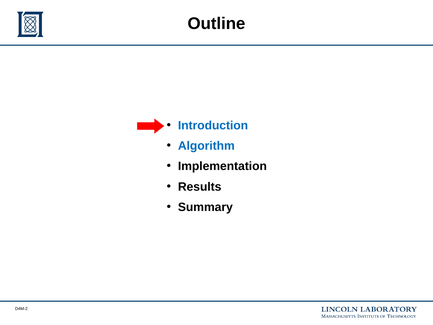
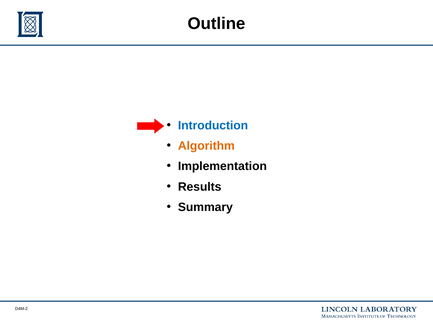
Algorithm colour: blue -> orange
